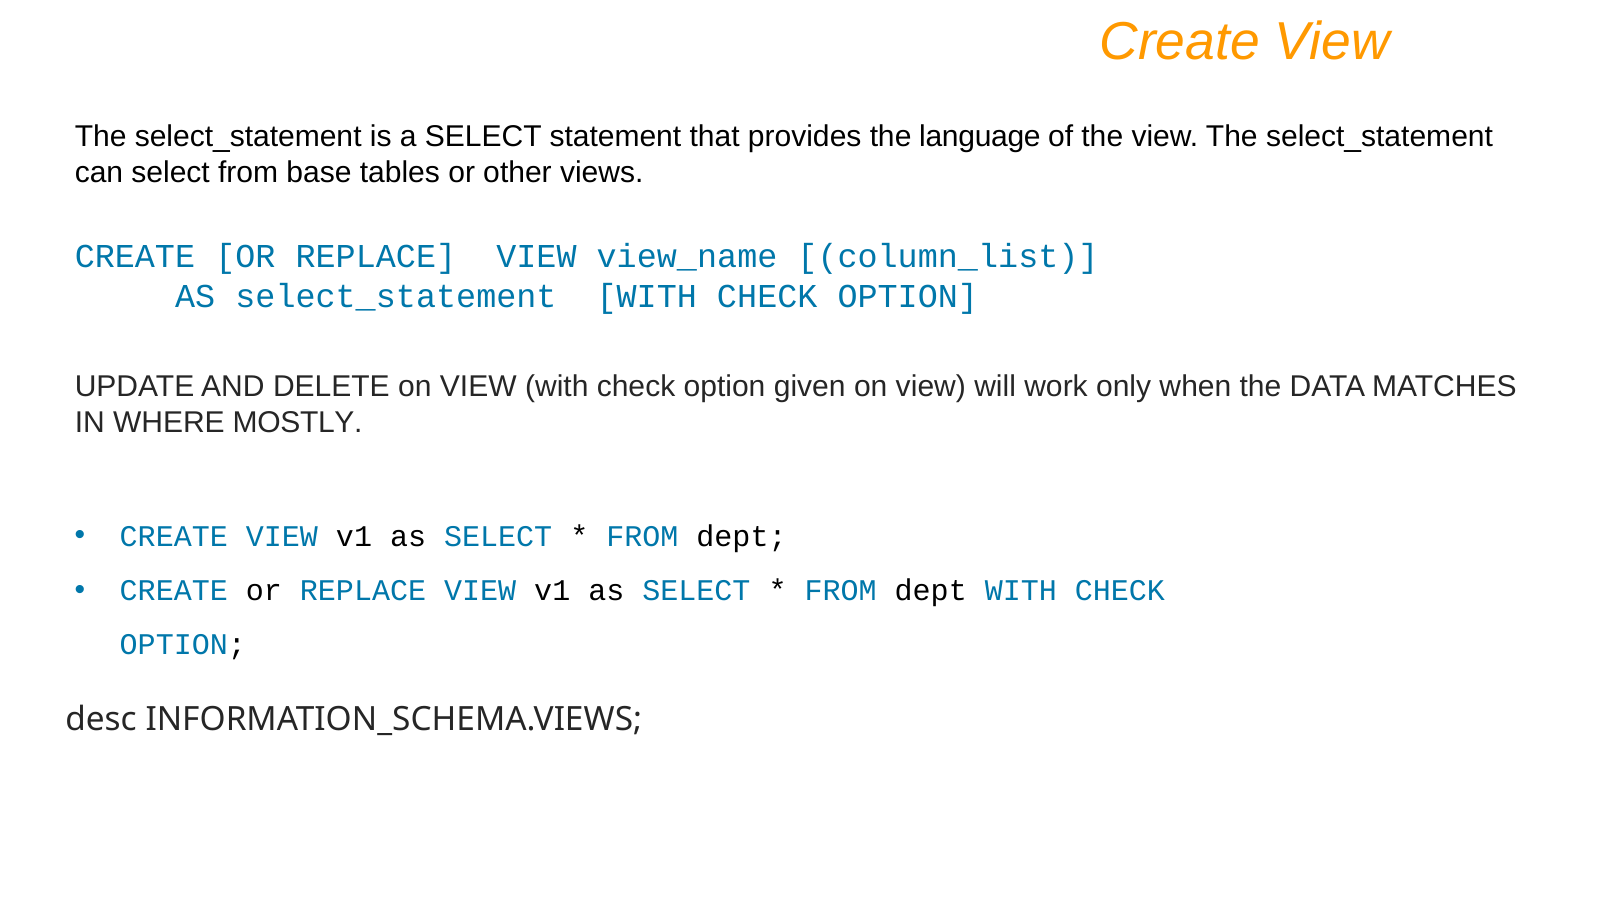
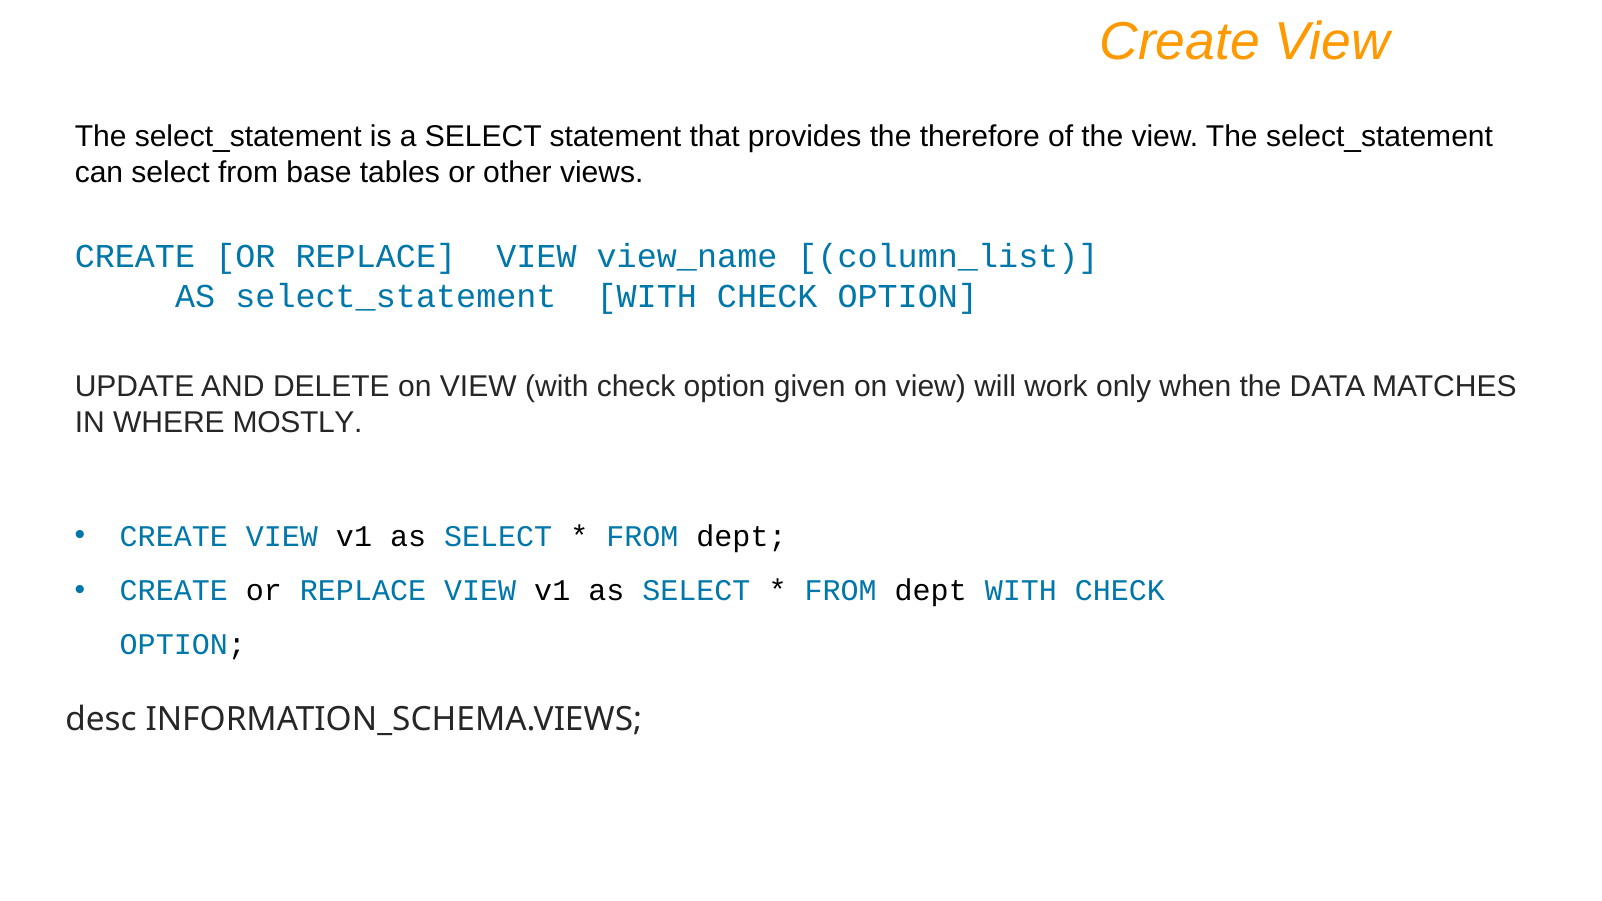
language: language -> therefore
